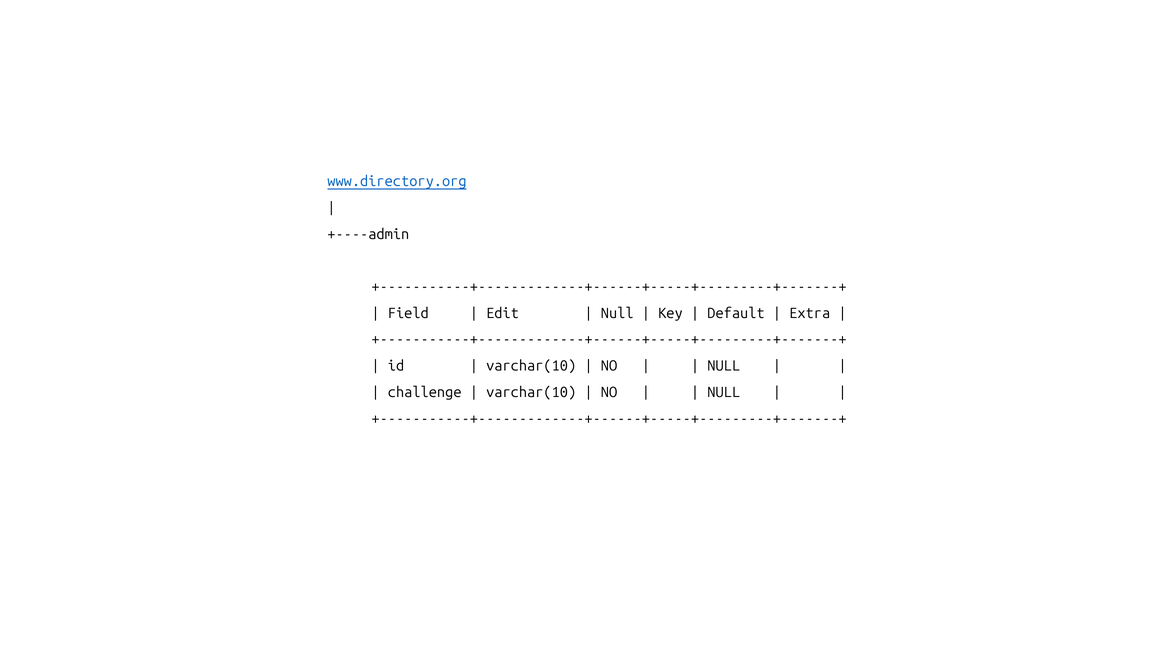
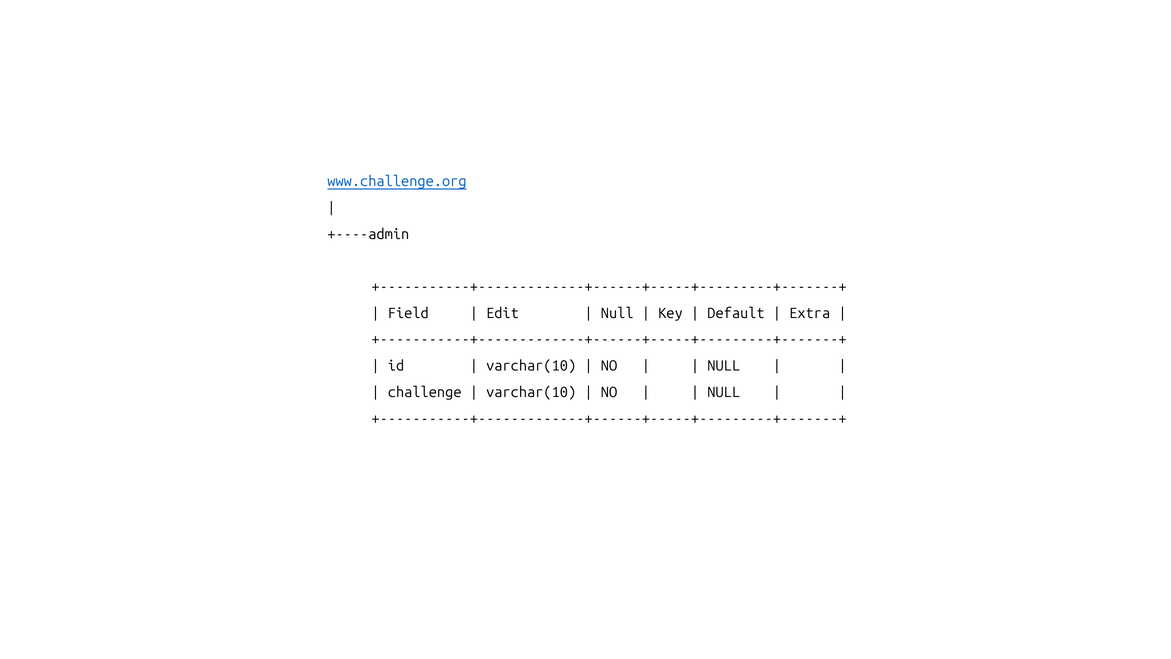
www.directory.org: www.directory.org -> www.challenge.org
